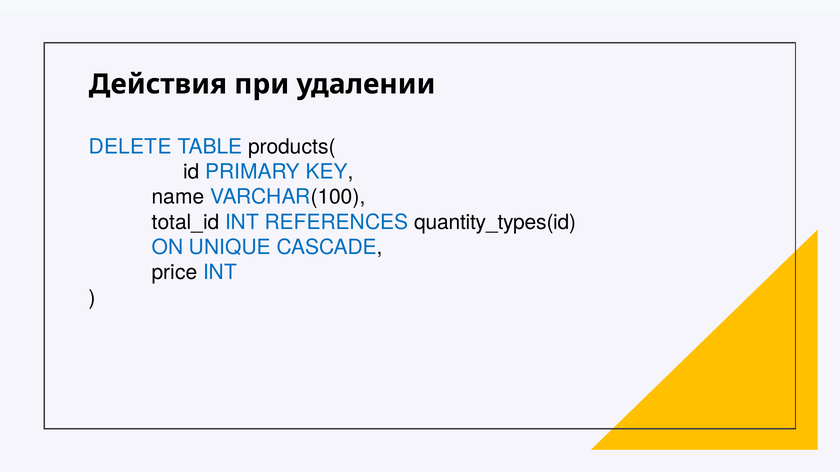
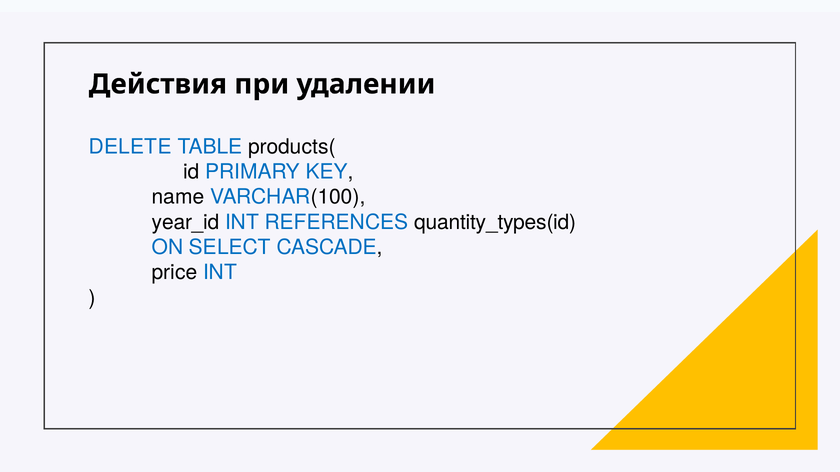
total_id: total_id -> year_id
UNIQUE: UNIQUE -> SELECT
